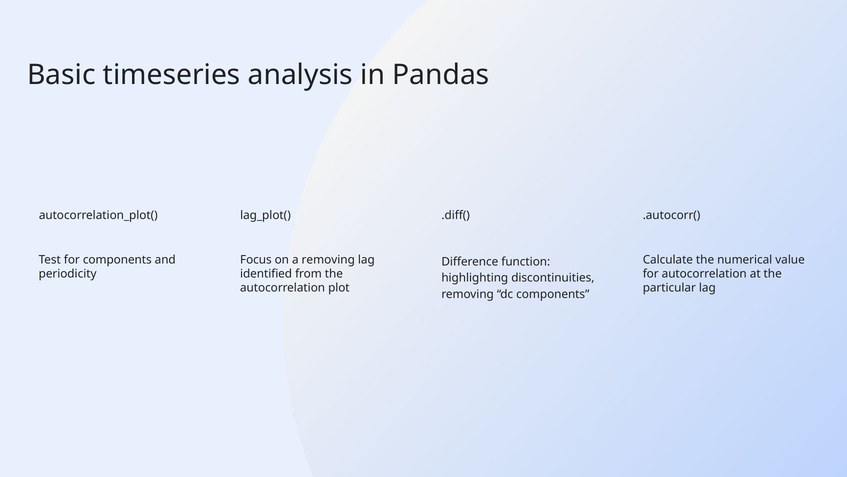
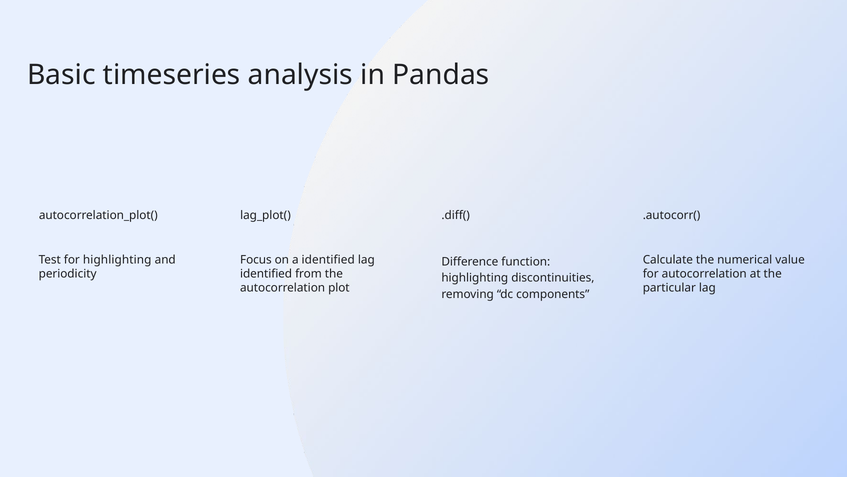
for components: components -> highlighting
a removing: removing -> identified
